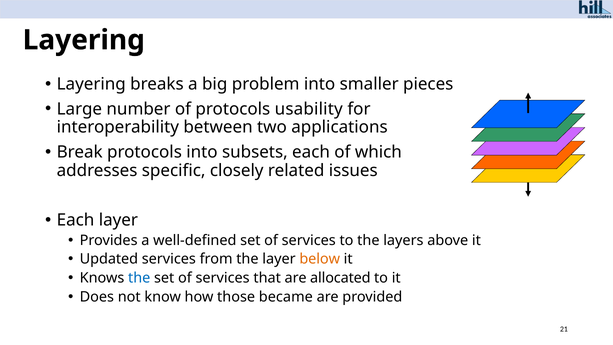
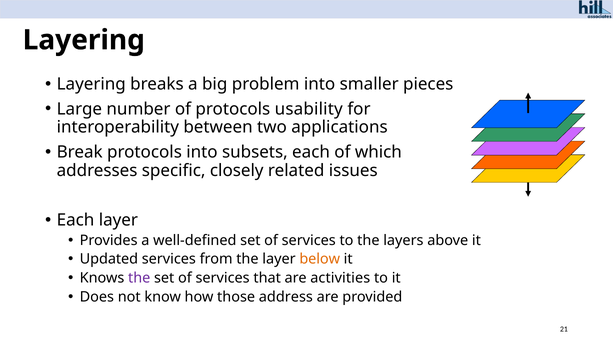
the at (139, 278) colour: blue -> purple
allocated: allocated -> activities
became: became -> address
